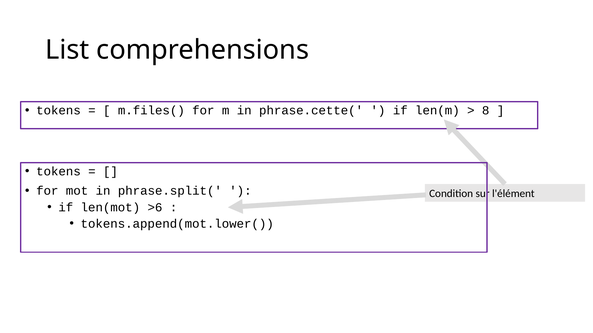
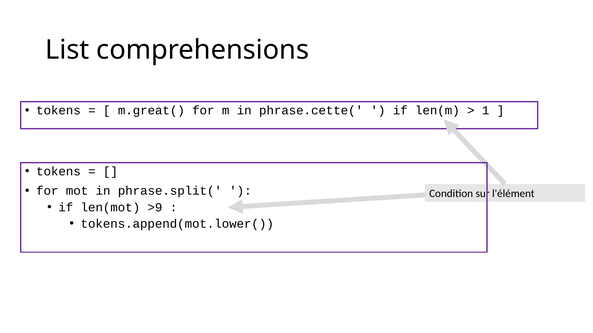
m.files(: m.files( -> m.great(
8: 8 -> 1
>6: >6 -> >9
